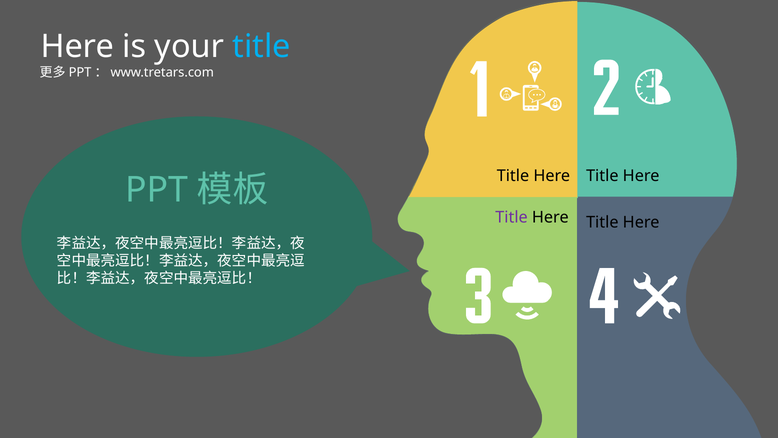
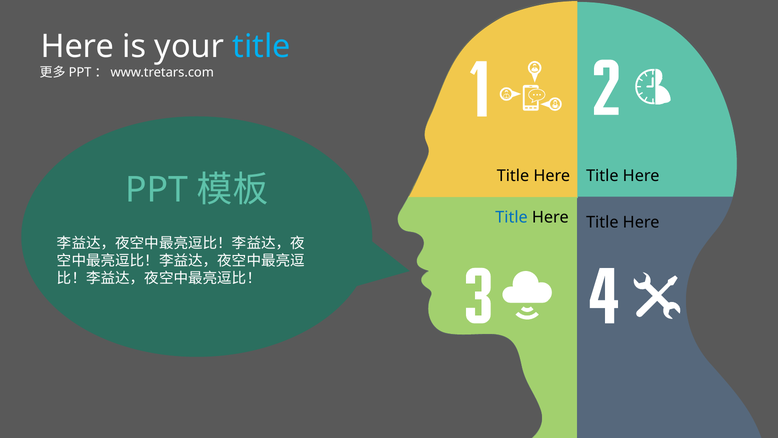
Title at (512, 217) colour: purple -> blue
